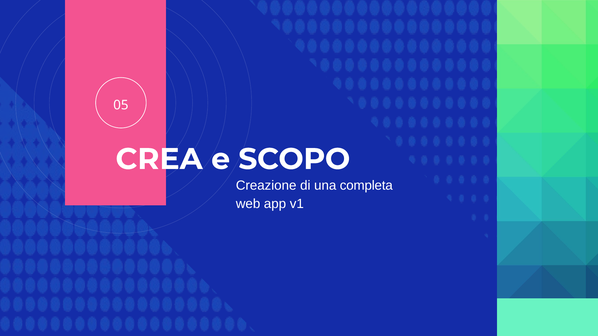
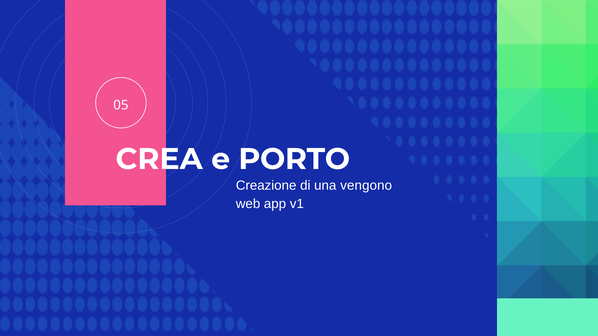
SCOPO: SCOPO -> PORTO
completa: completa -> vengono
